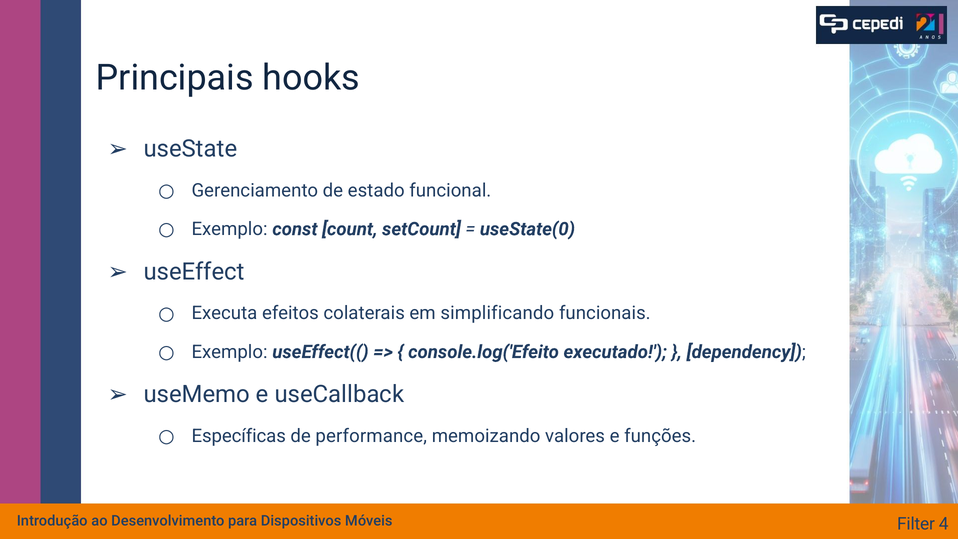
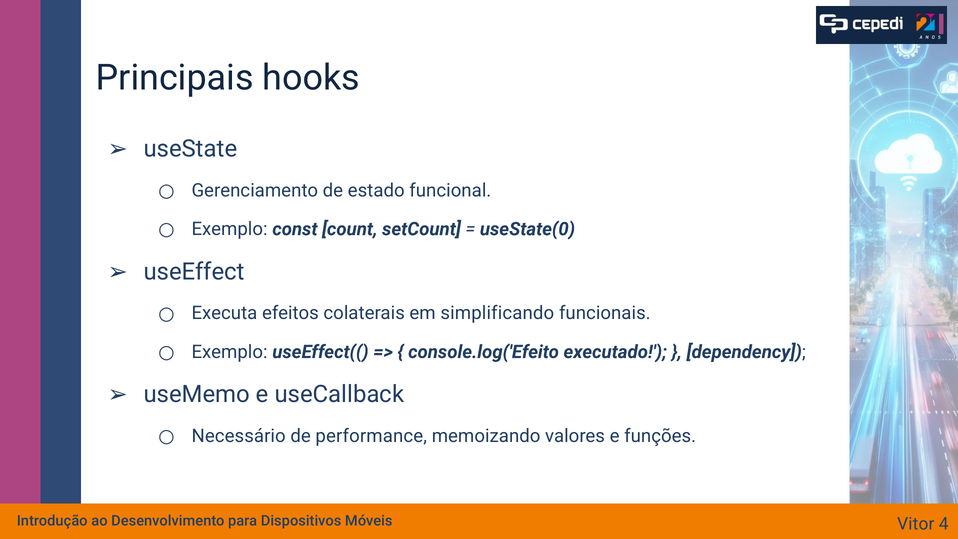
Específicas: Específicas -> Necessário
Filter: Filter -> Vitor
